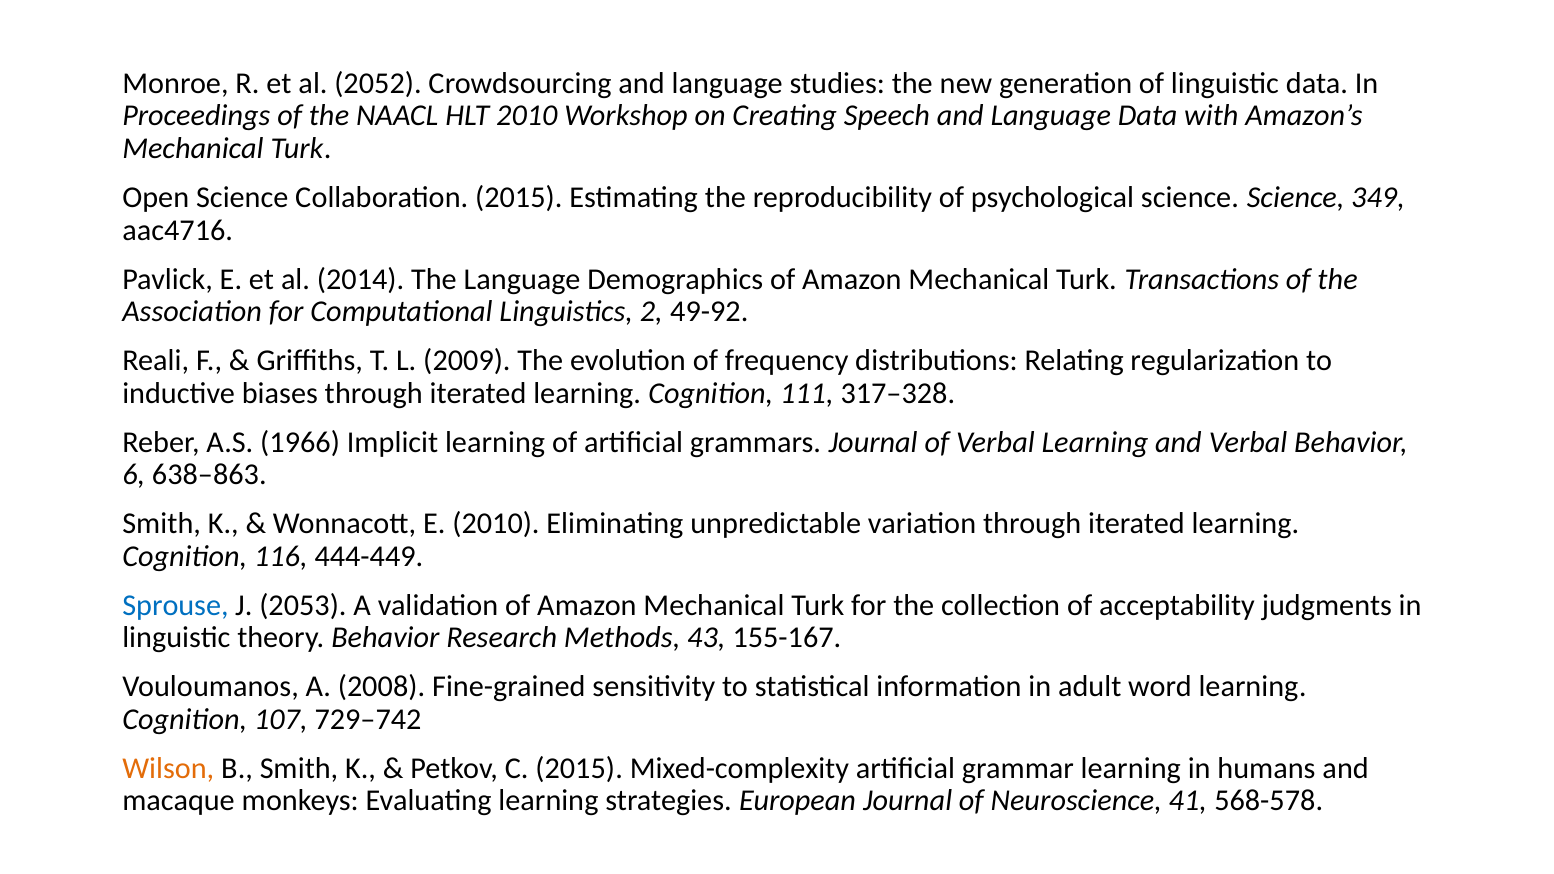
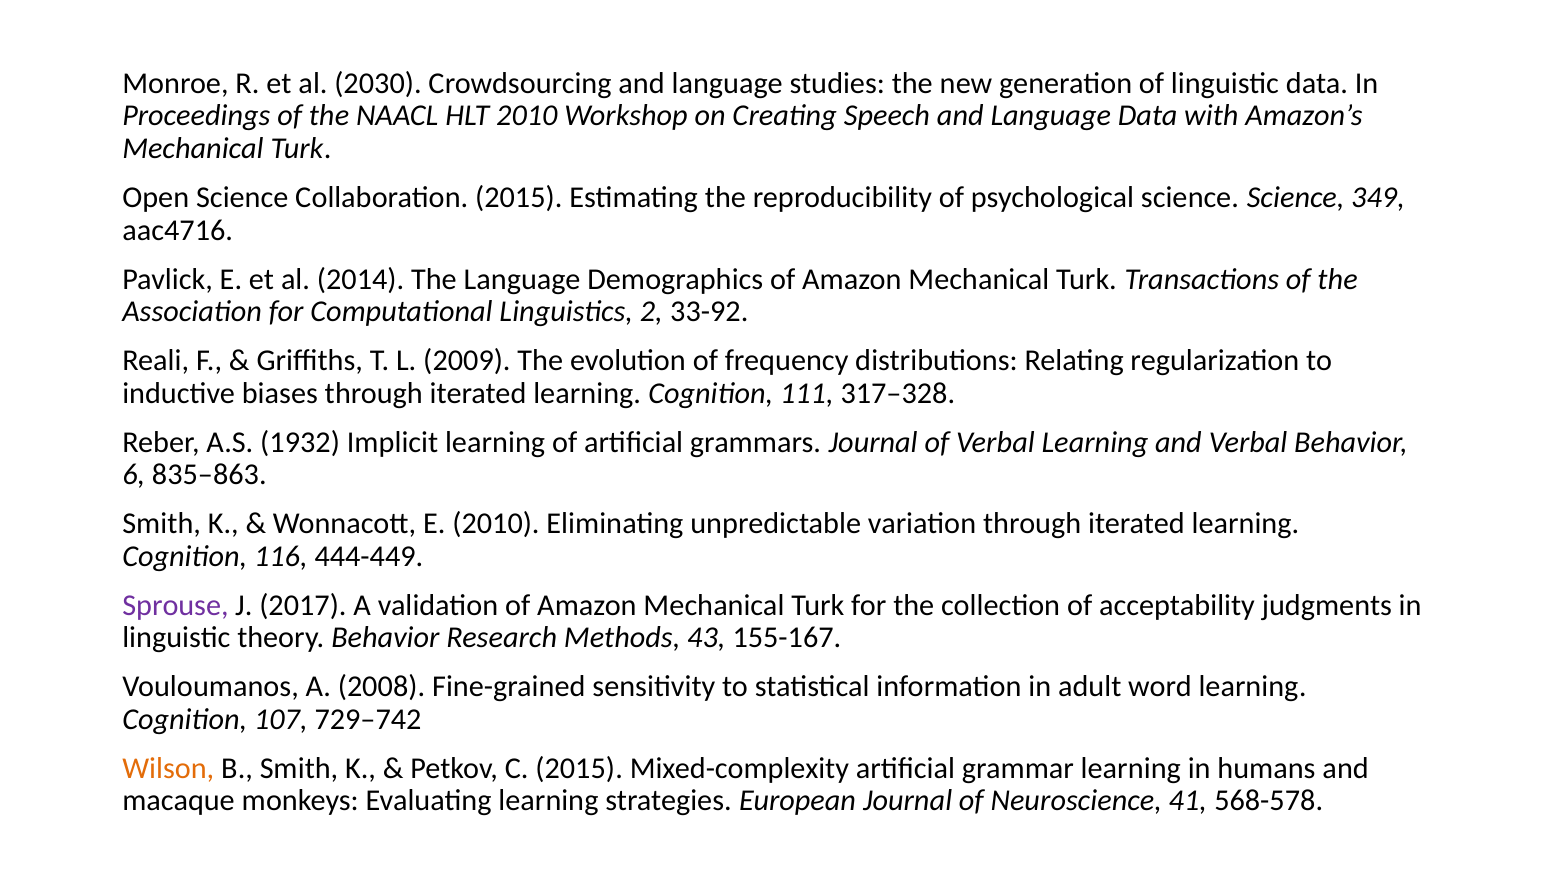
2052: 2052 -> 2030
49-92: 49-92 -> 33-92
1966: 1966 -> 1932
638–863: 638–863 -> 835–863
Sprouse colour: blue -> purple
2053: 2053 -> 2017
